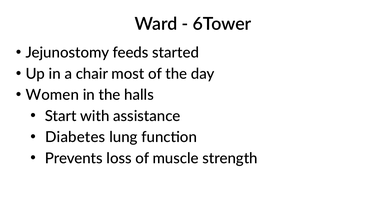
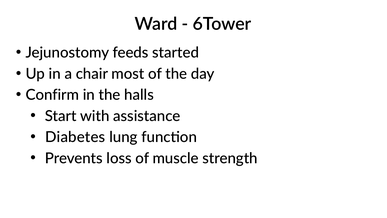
Women: Women -> Confirm
